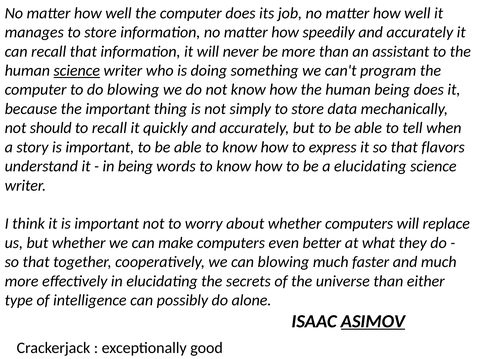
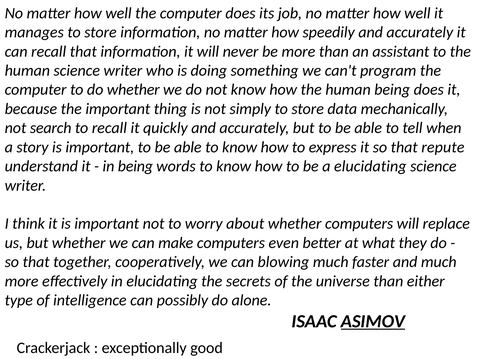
science at (77, 70) underline: present -> none
do blowing: blowing -> whether
should: should -> search
flavors: flavors -> repute
